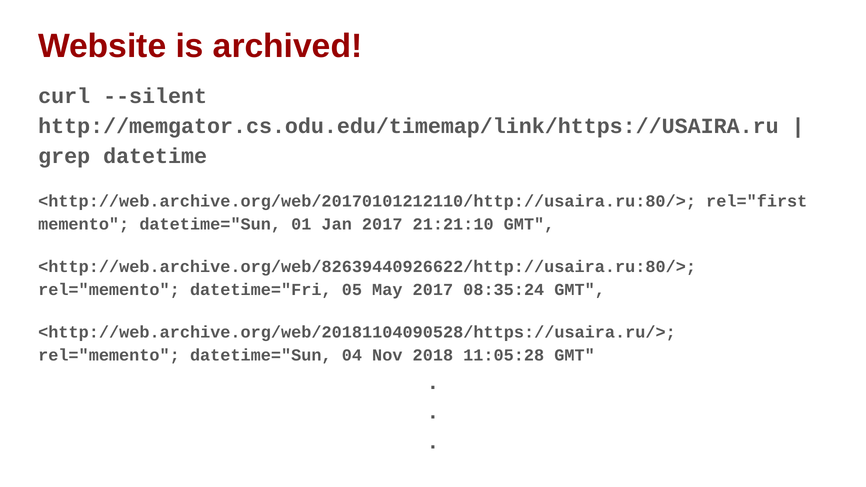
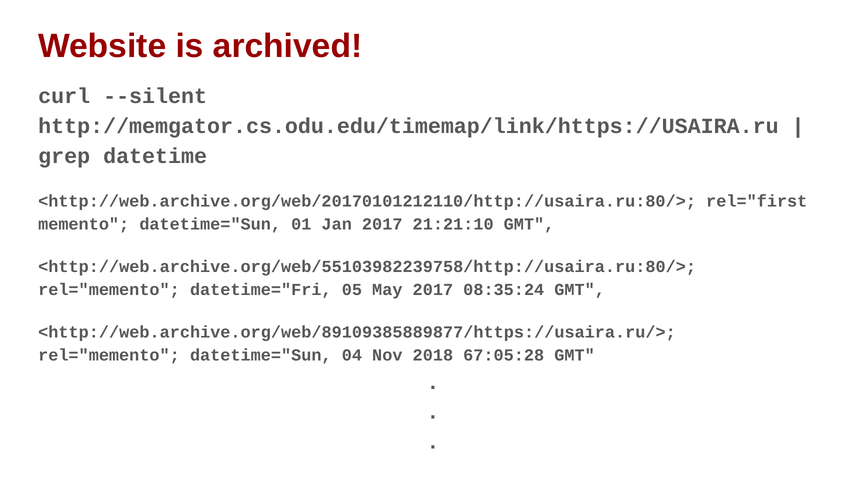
<http://web.archive.org/web/82639440926622/http://usaira.ru:80/>: <http://web.archive.org/web/82639440926622/http://usaira.ru:80/> -> <http://web.archive.org/web/55103982239758/http://usaira.ru:80/>
<http://web.archive.org/web/20181104090528/https://usaira.ru/>: <http://web.archive.org/web/20181104090528/https://usaira.ru/> -> <http://web.archive.org/web/89109385889877/https://usaira.ru/>
11:05:28: 11:05:28 -> 67:05:28
